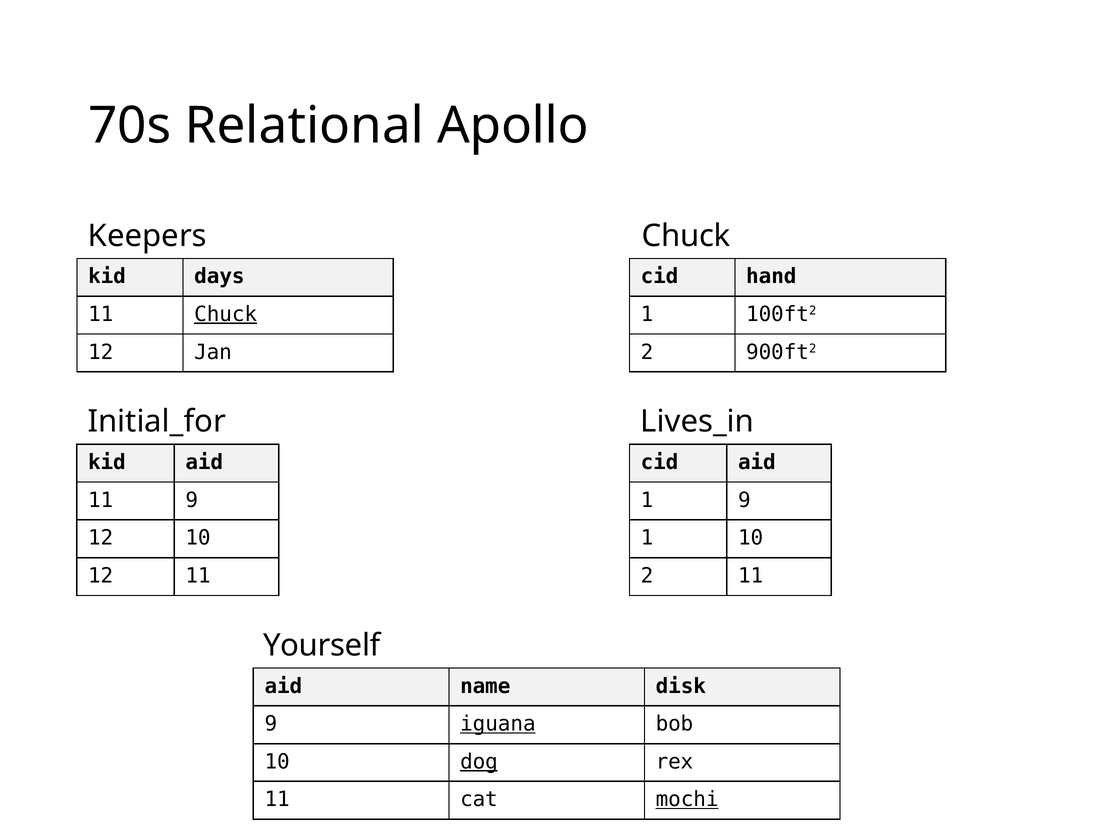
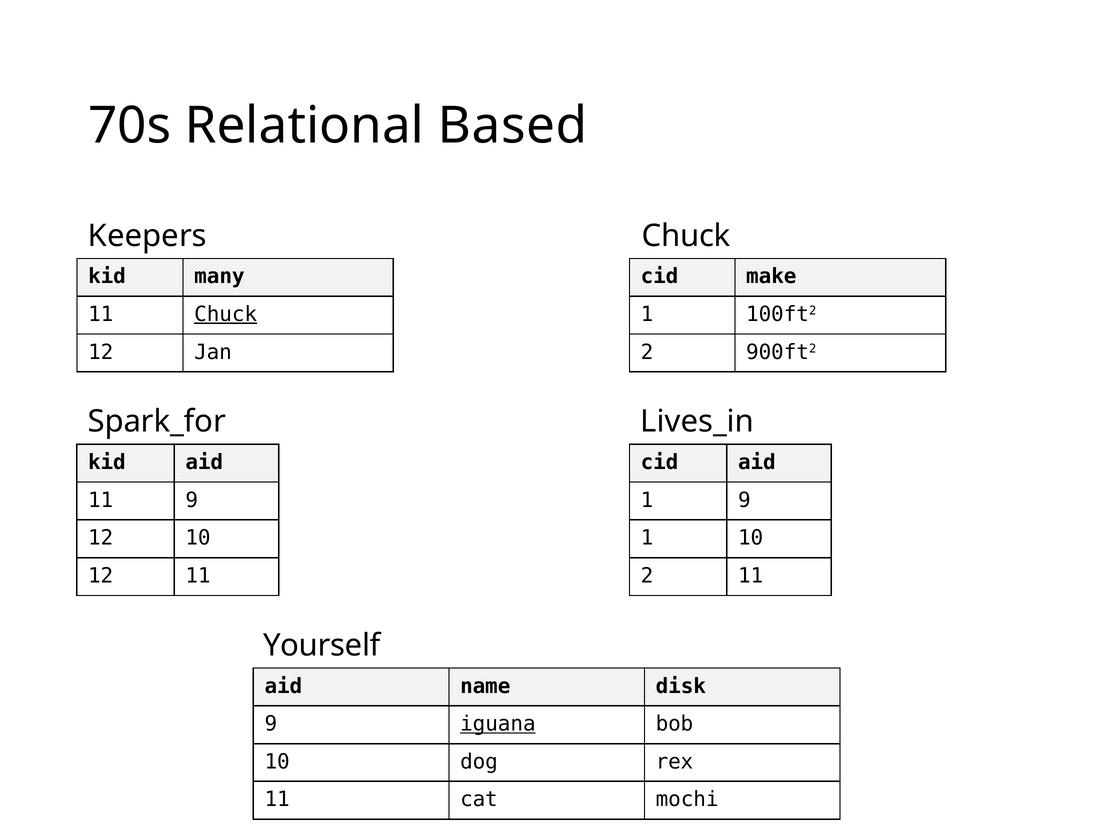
Apollo: Apollo -> Based
days: days -> many
hand: hand -> make
Initial_for: Initial_for -> Spark_for
dog underline: present -> none
mochi underline: present -> none
